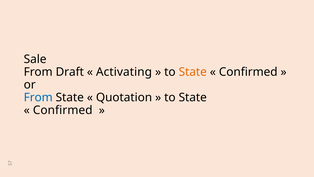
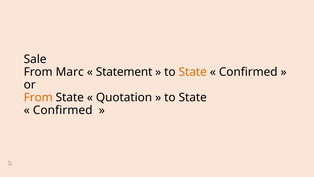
Draft: Draft -> Marc
Activating: Activating -> Statement
From at (38, 97) colour: blue -> orange
